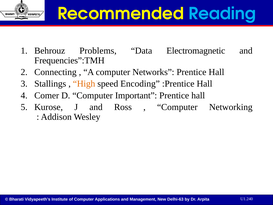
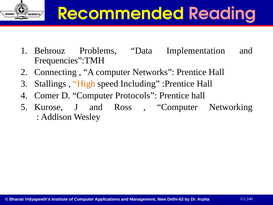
Reading colour: light blue -> pink
Electromagnetic: Electromagnetic -> Implementation
Encoding: Encoding -> Including
Important: Important -> Protocols
